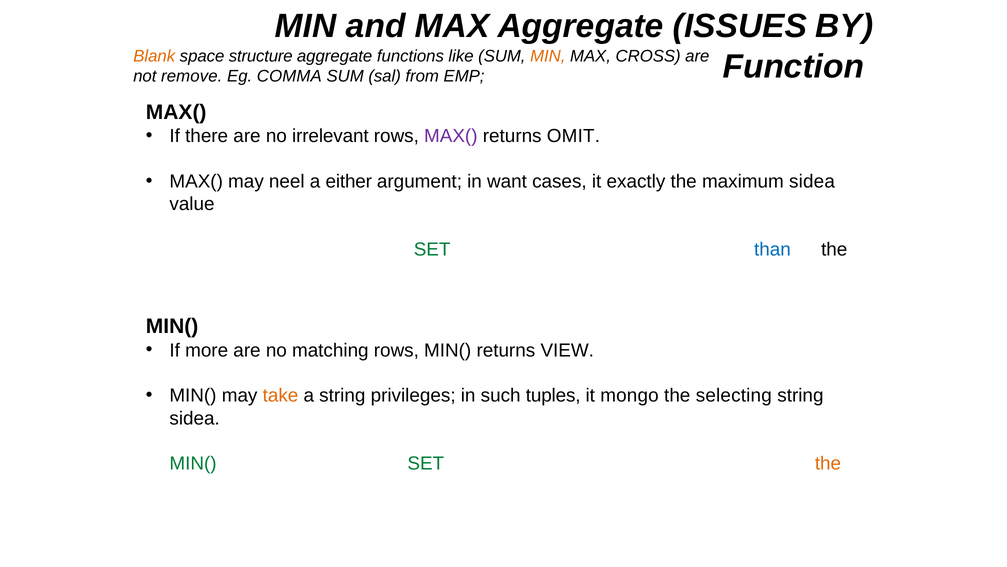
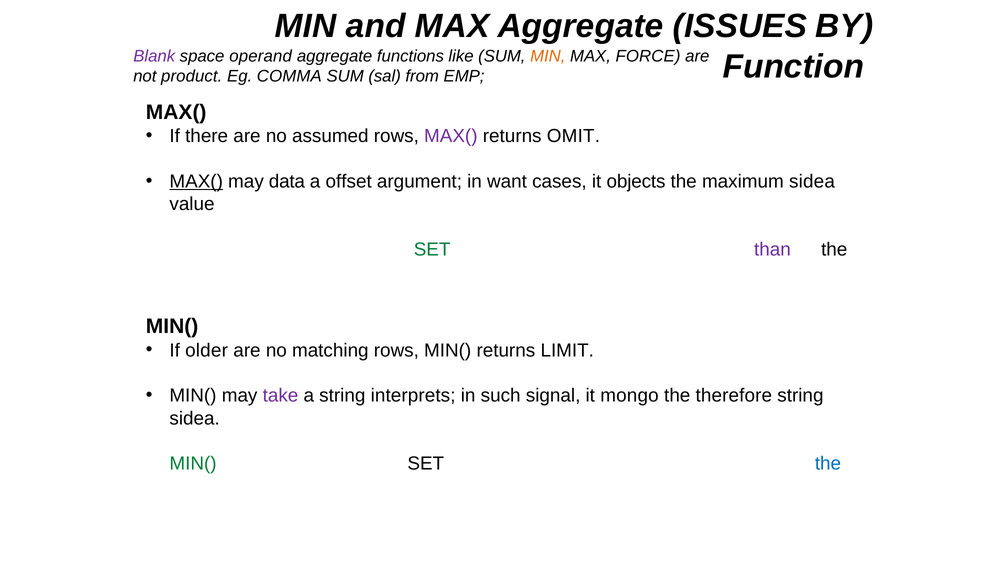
Blank colour: orange -> purple
structure: structure -> operand
CROSS: CROSS -> FORCE
remove: remove -> product
irrelevant: irrelevant -> assumed
MAX( at (196, 181) underline: none -> present
neel: neel -> data
either: either -> offset
exactly: exactly -> objects
than colour: blue -> purple
more: more -> older
VIEW: VIEW -> LIMIT
take colour: orange -> purple
privileges: privileges -> interprets
tuples: tuples -> signal
selecting: selecting -> therefore
SET at (426, 463) colour: green -> black
the at (828, 463) colour: orange -> blue
